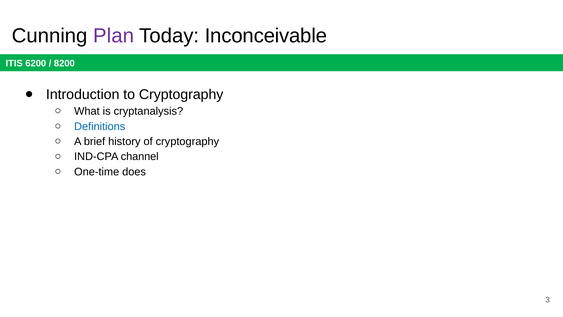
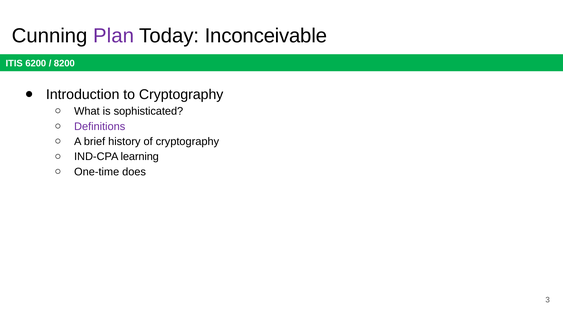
cryptanalysis: cryptanalysis -> sophisticated
Definitions colour: blue -> purple
channel: channel -> learning
